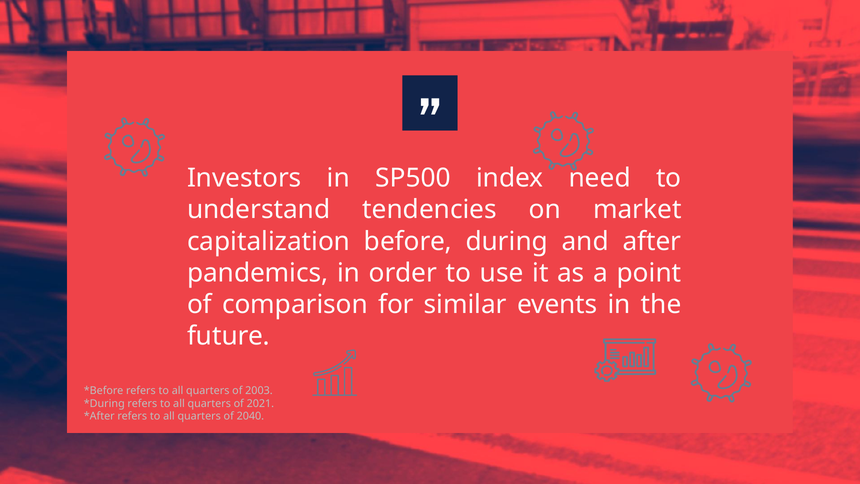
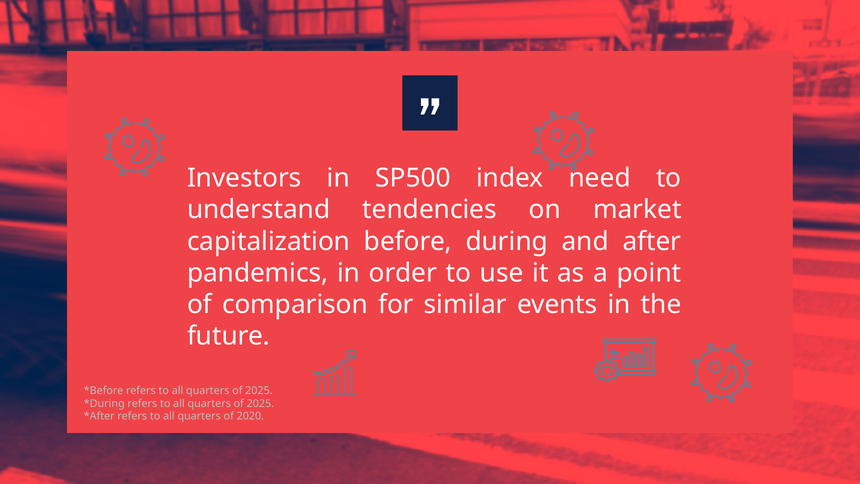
2003 at (259, 390): 2003 -> 2025
2021 at (260, 403): 2021 -> 2025
2040: 2040 -> 2020
